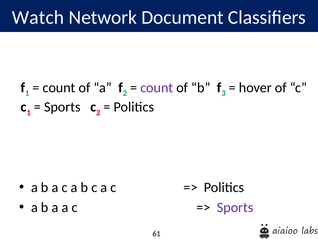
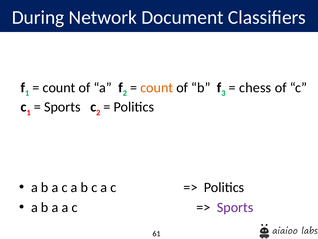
Watch: Watch -> During
count at (157, 88) colour: purple -> orange
hover: hover -> chess
